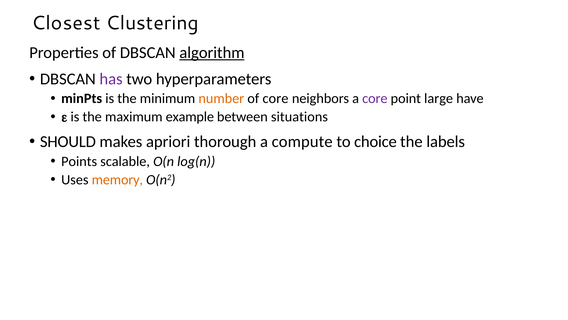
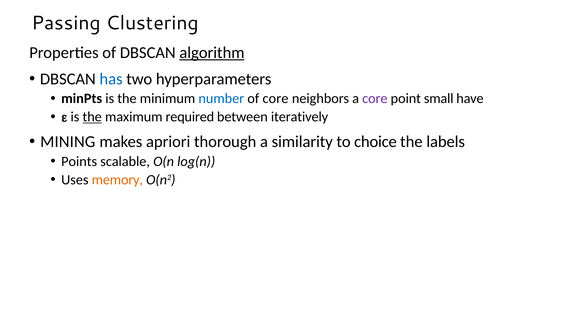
Closest: Closest -> Passing
has colour: purple -> blue
number colour: orange -> blue
large: large -> small
the at (92, 117) underline: none -> present
example: example -> required
situations: situations -> iteratively
SHOULD: SHOULD -> MINING
compute: compute -> similarity
